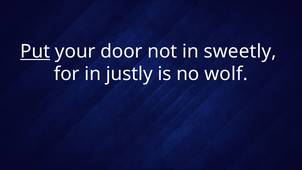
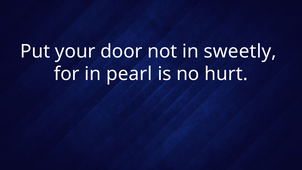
Put underline: present -> none
justly: justly -> pearl
wolf: wolf -> hurt
